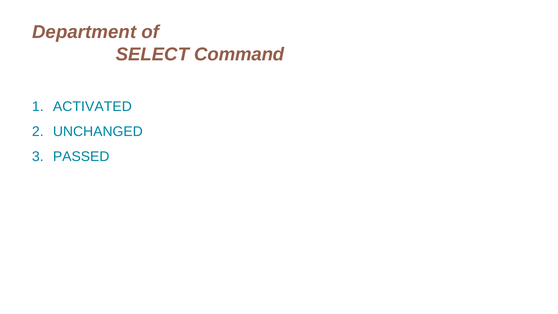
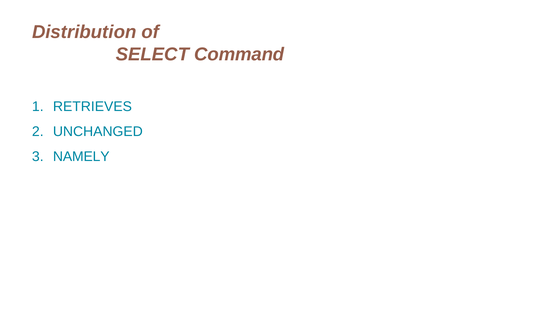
Department: Department -> Distribution
ACTIVATED: ACTIVATED -> RETRIEVES
PASSED: PASSED -> NAMELY
